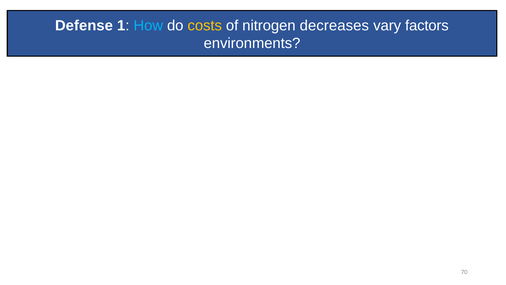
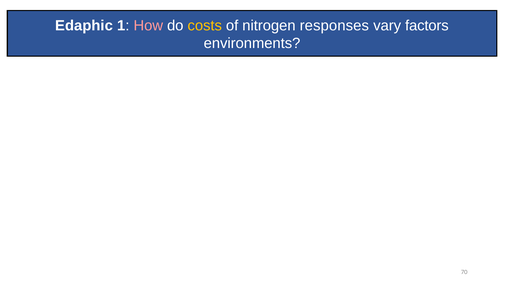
Defense: Defense -> Edaphic
How colour: light blue -> pink
decreases: decreases -> responses
